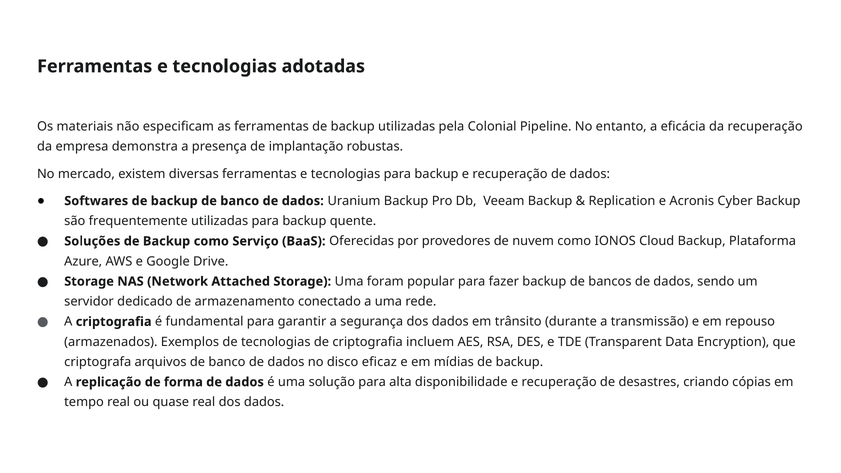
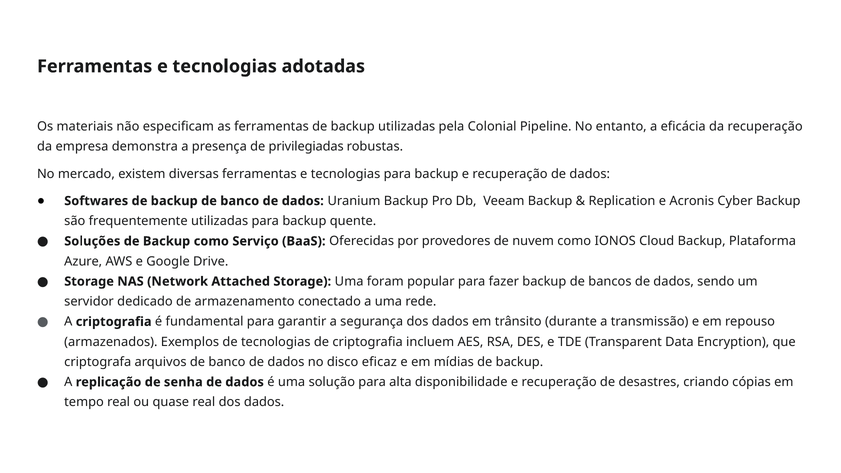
implantação: implantação -> privilegiadas
forma: forma -> senha
